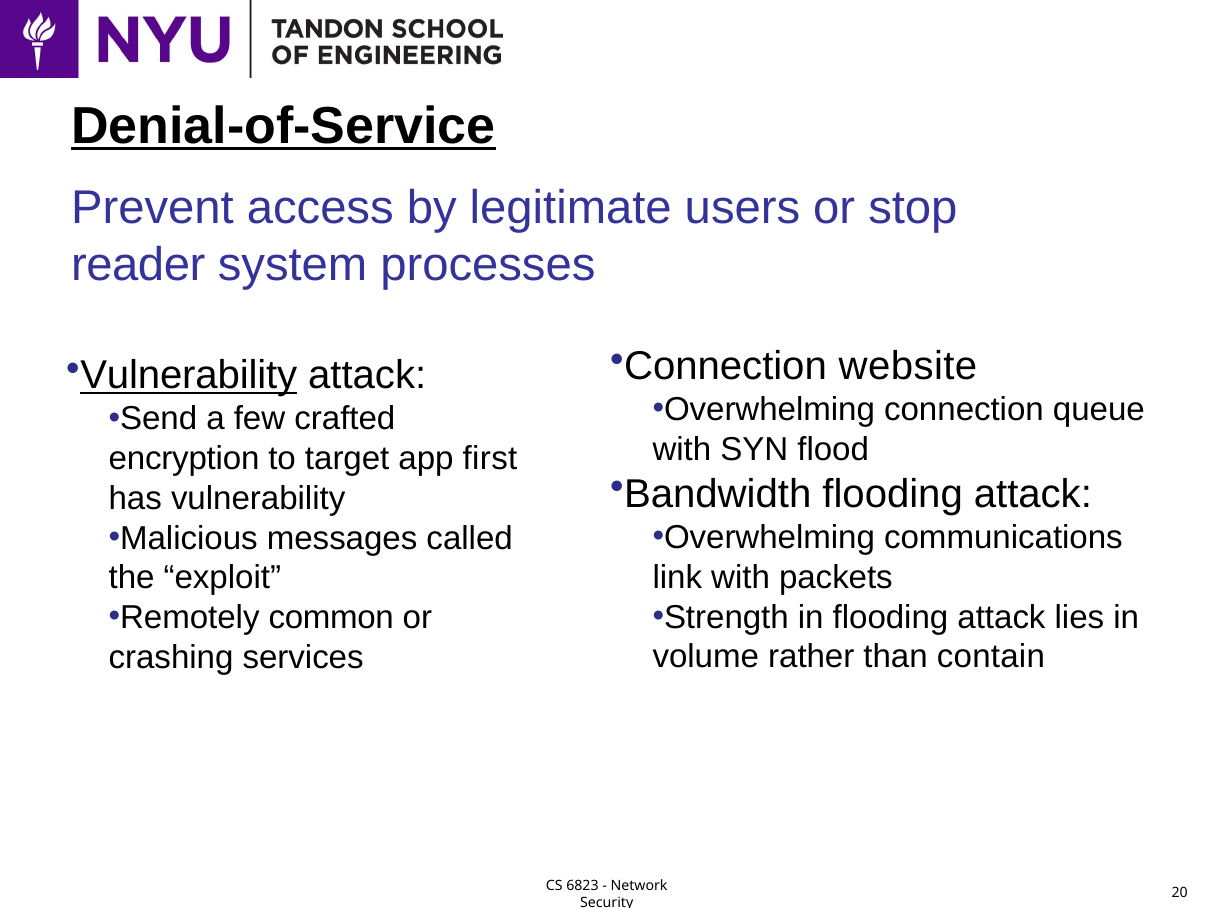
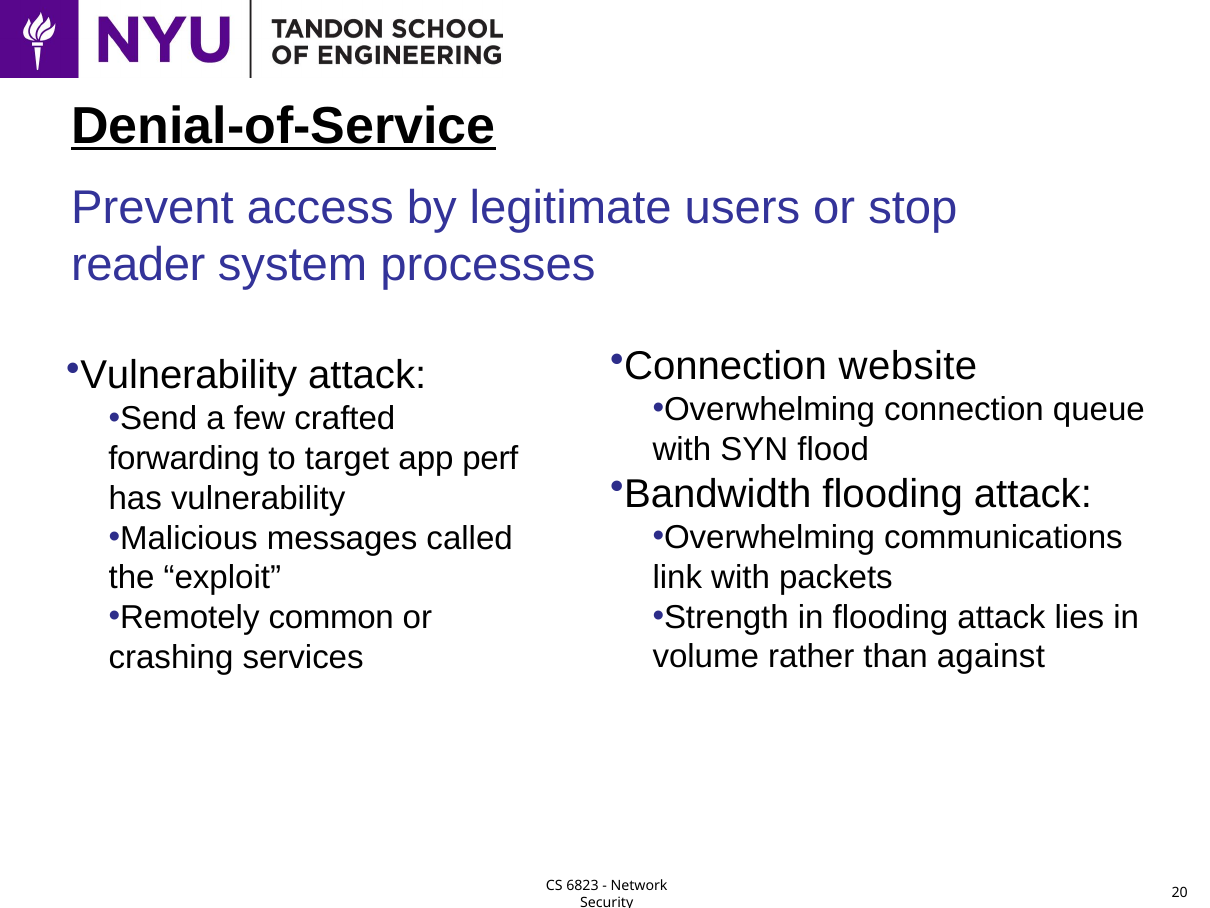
Vulnerability at (189, 375) underline: present -> none
encryption: encryption -> forwarding
first: first -> perf
contain: contain -> against
